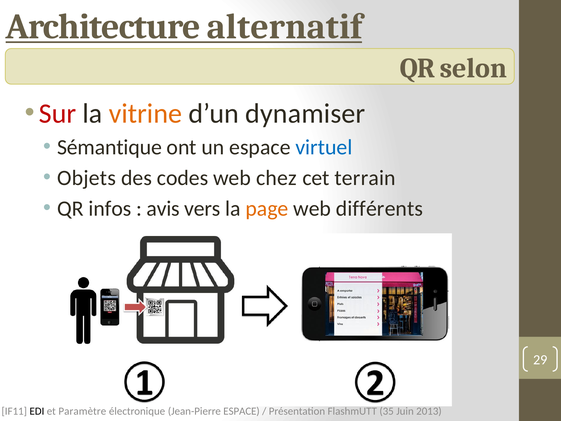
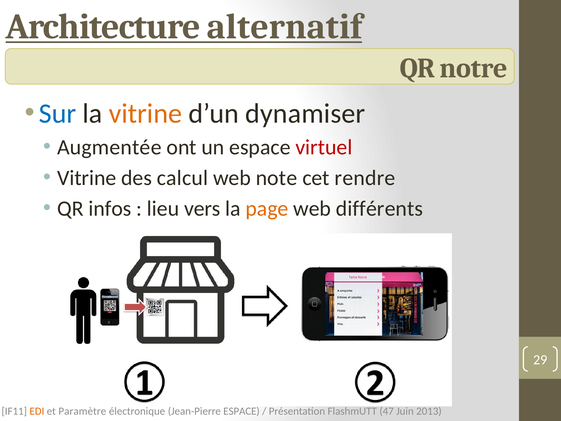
selon: selon -> notre
Sur colour: red -> blue
Sémantique: Sémantique -> Augmentée
virtuel colour: blue -> red
Objets at (87, 178): Objets -> Vitrine
codes: codes -> calcul
chez: chez -> note
terrain: terrain -> rendre
avis: avis -> lieu
EDI colour: black -> orange
35: 35 -> 47
